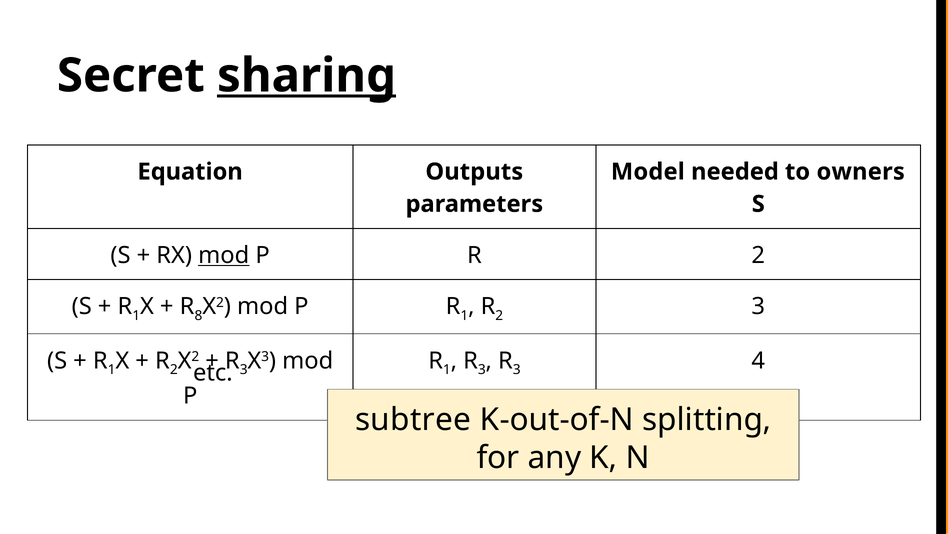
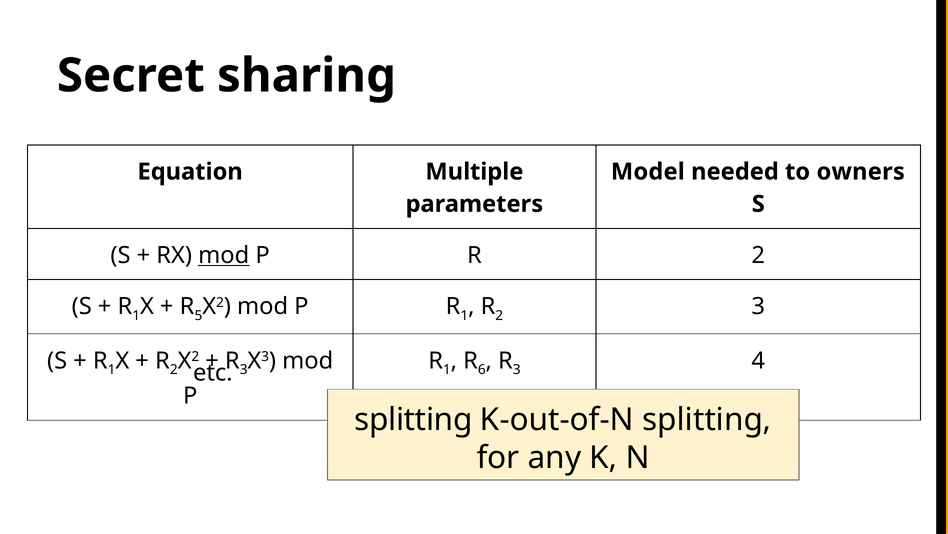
sharing underline: present -> none
Outputs: Outputs -> Multiple
8: 8 -> 5
3 at (482, 369): 3 -> 6
subtree at (413, 419): subtree -> splitting
